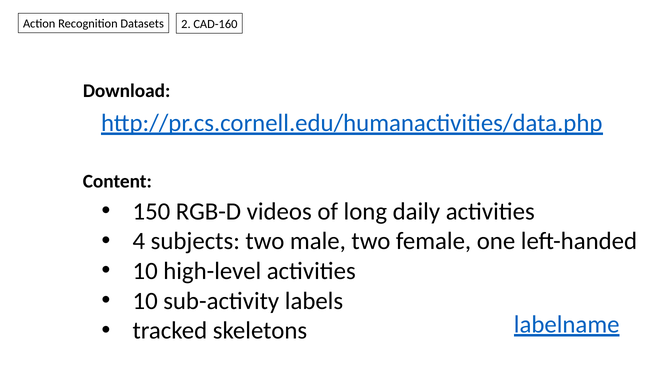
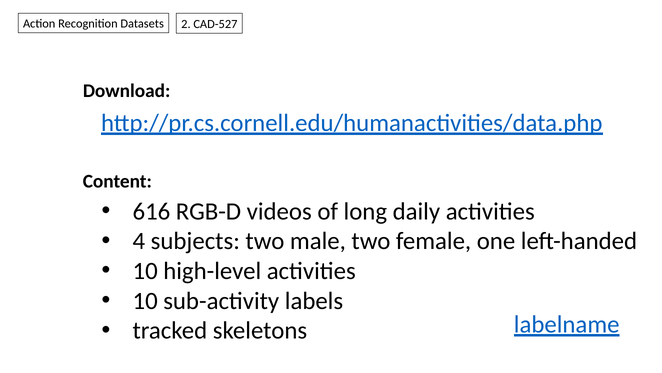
CAD-160: CAD-160 -> CAD-527
150: 150 -> 616
